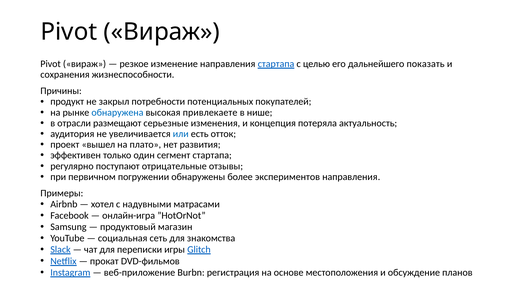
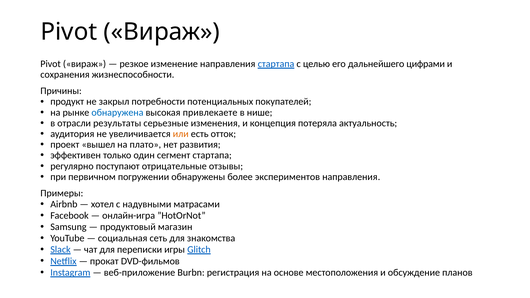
показать: показать -> цифрами
размещают: размещают -> результаты
или colour: blue -> orange
